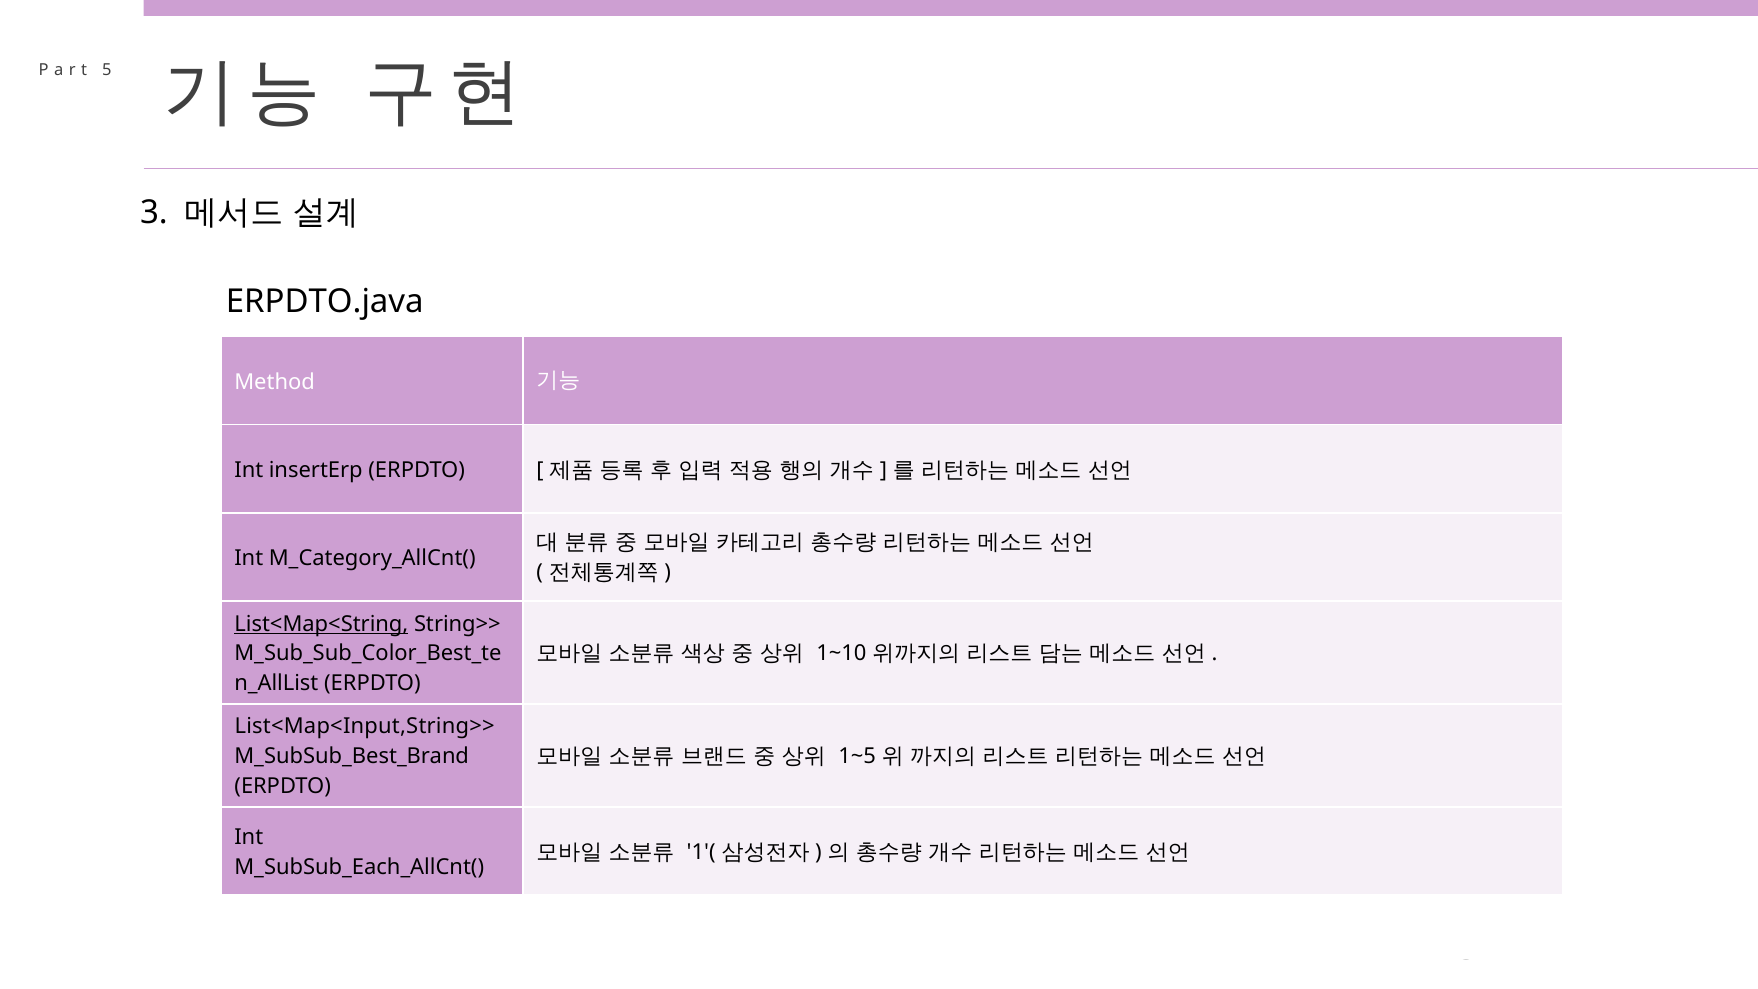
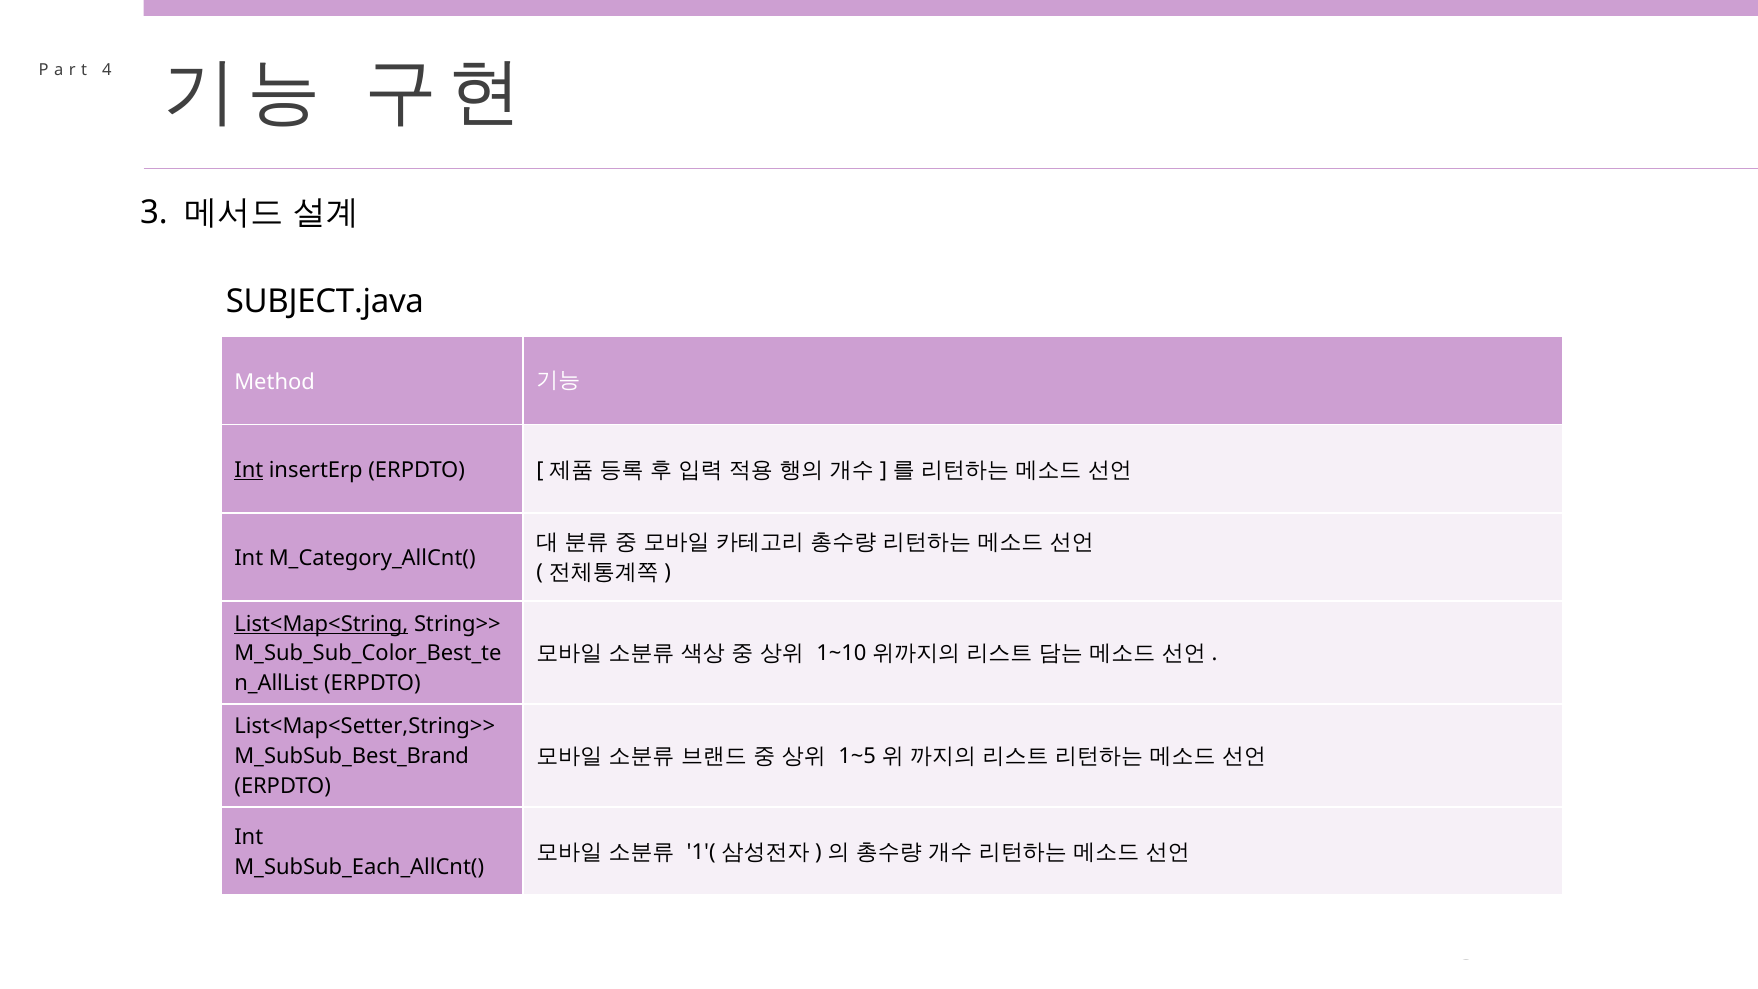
5: 5 -> 4
ERPDTO.java: ERPDTO.java -> SUBJECT.java
Int at (249, 470) underline: none -> present
List<Map<Input,String>>: List<Map<Input,String>> -> List<Map<Setter,String>>
